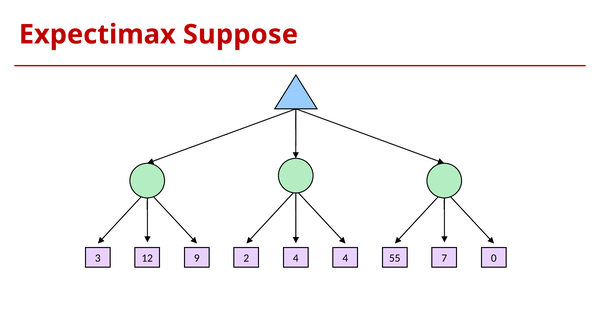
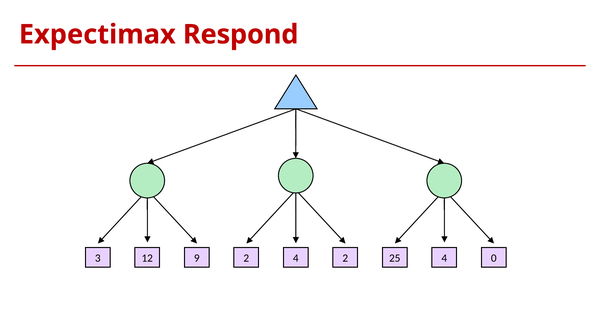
Suppose: Suppose -> Respond
4 4: 4 -> 2
55: 55 -> 25
9 7: 7 -> 4
